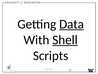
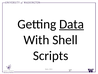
Shell underline: present -> none
